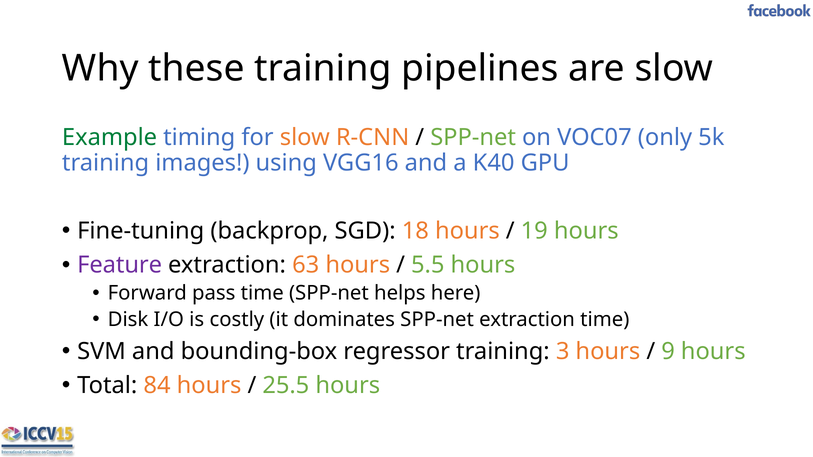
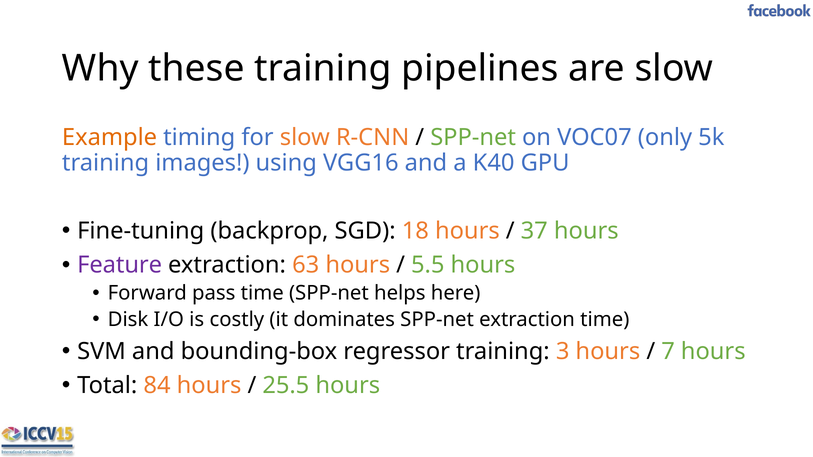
Example colour: green -> orange
19: 19 -> 37
9: 9 -> 7
